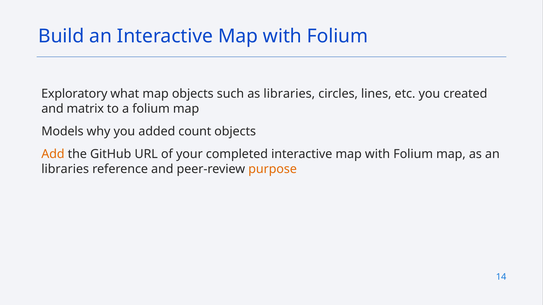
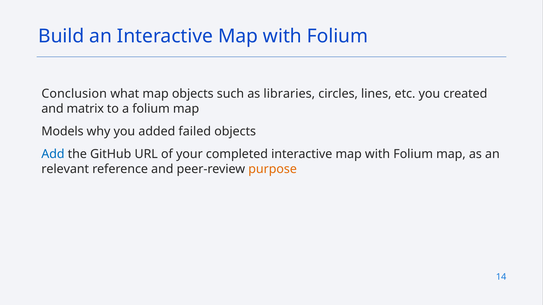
Exploratory: Exploratory -> Conclusion
count: count -> failed
Add colour: orange -> blue
libraries at (65, 169): libraries -> relevant
